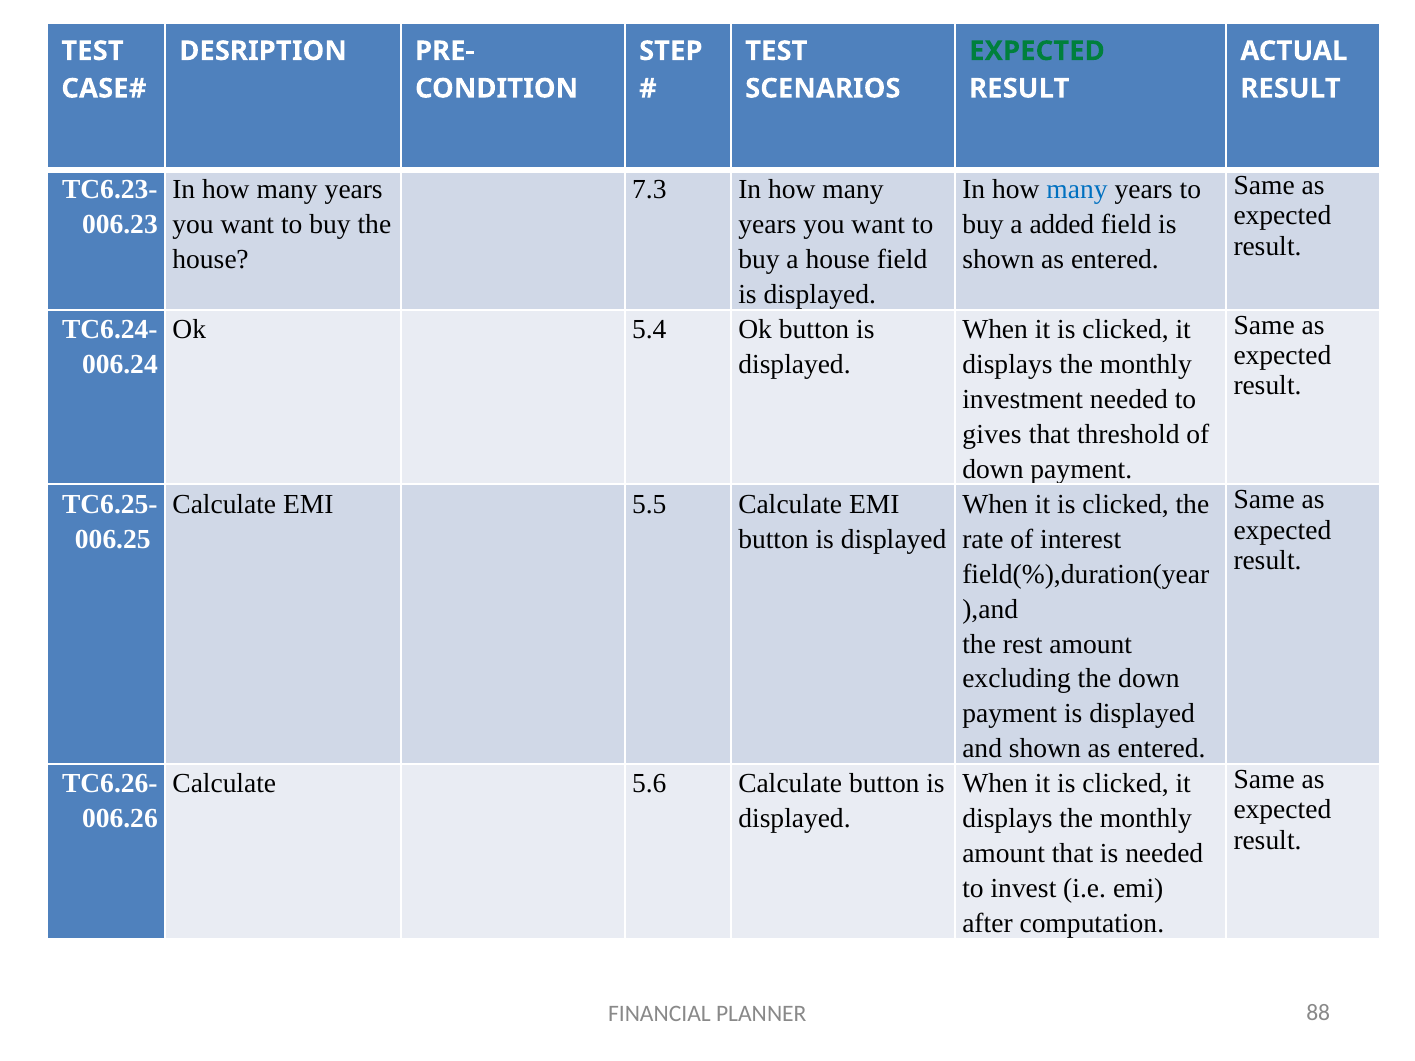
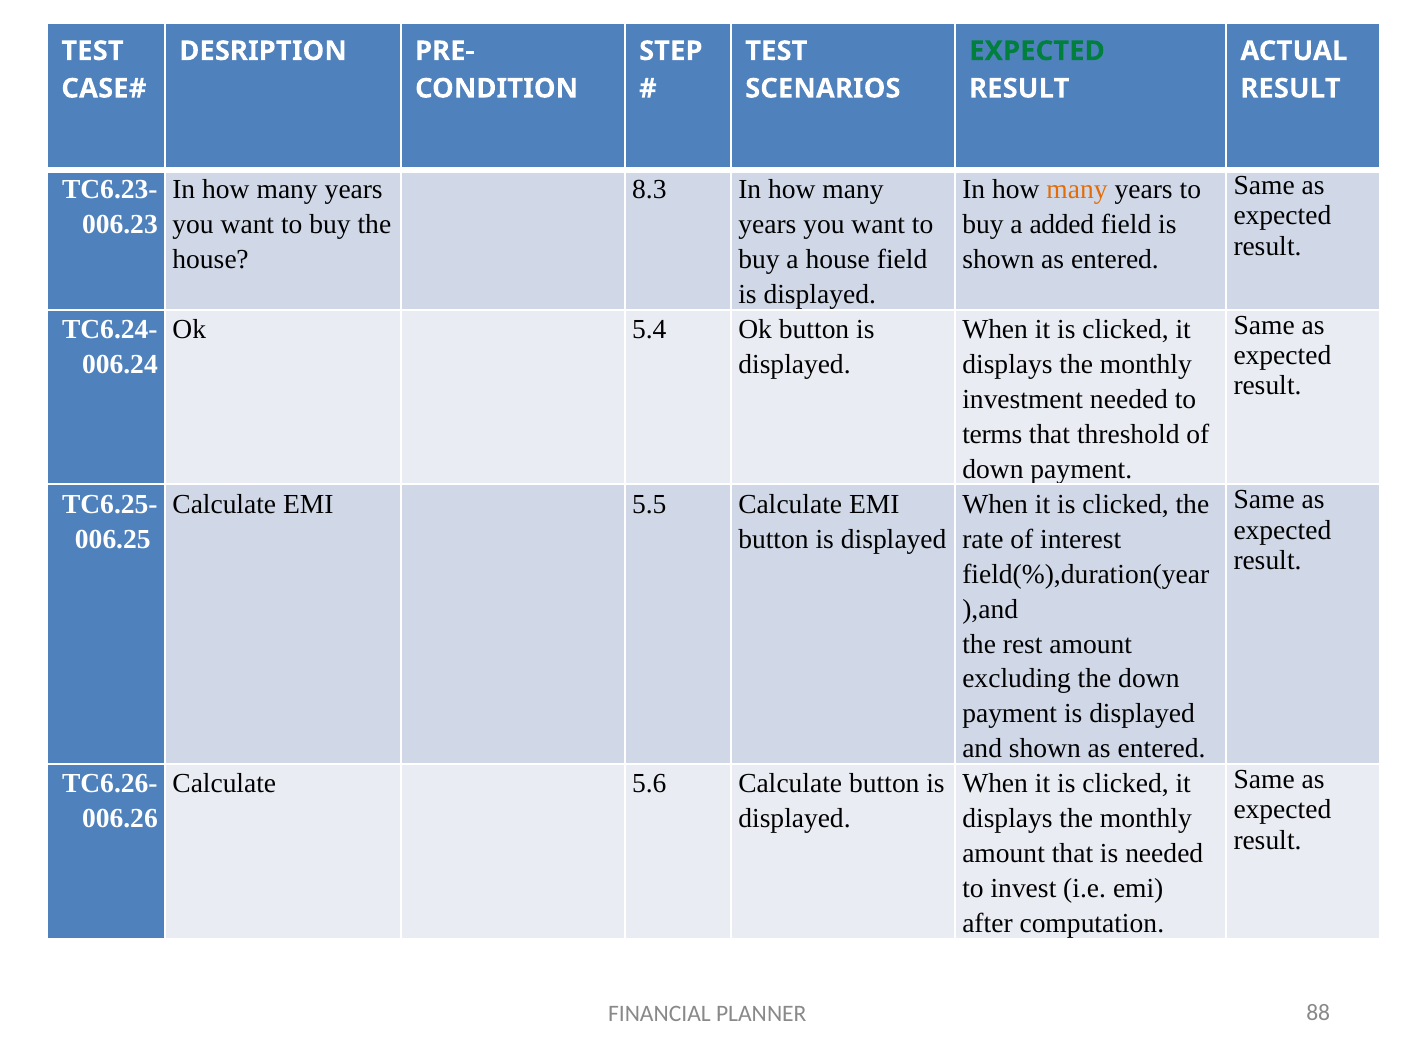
7.3: 7.3 -> 8.3
many at (1077, 190) colour: blue -> orange
gives: gives -> terms
